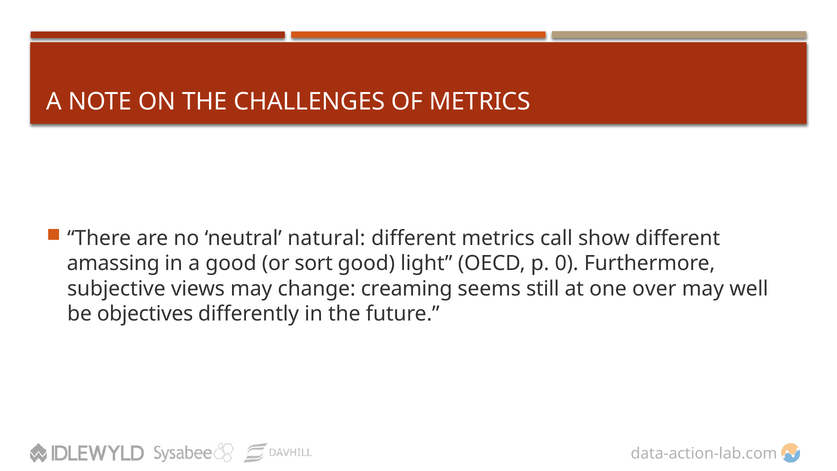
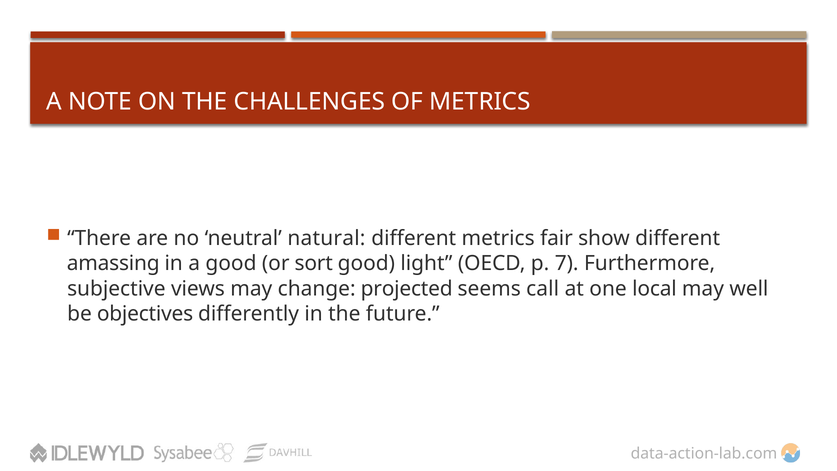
call: call -> fair
0: 0 -> 7
creaming: creaming -> projected
still: still -> call
over: over -> local
